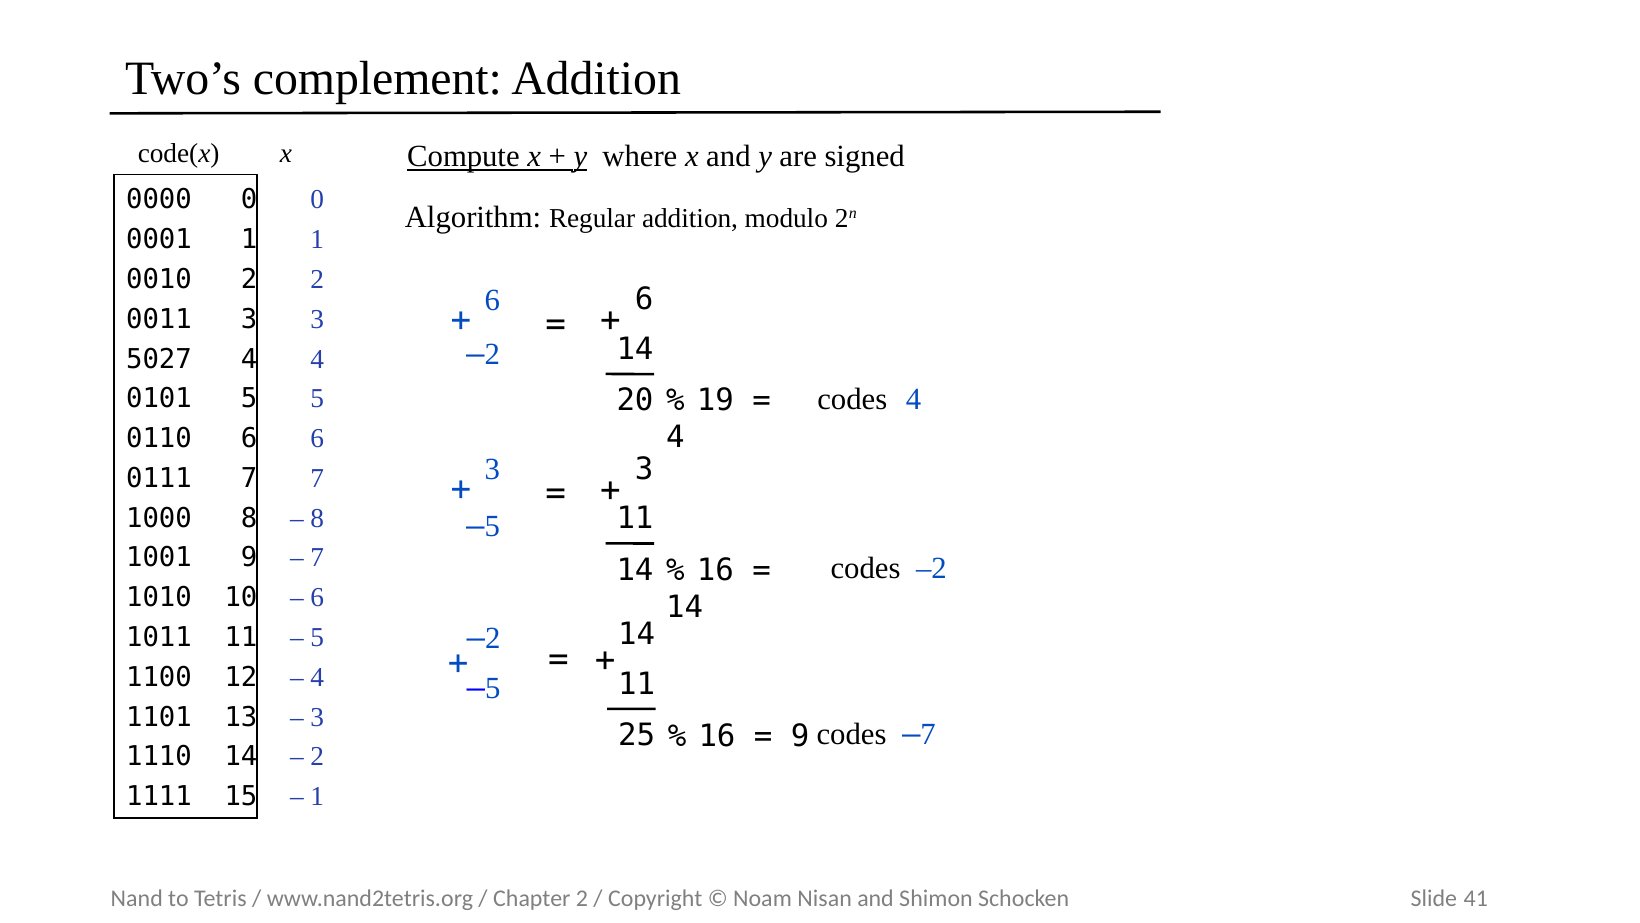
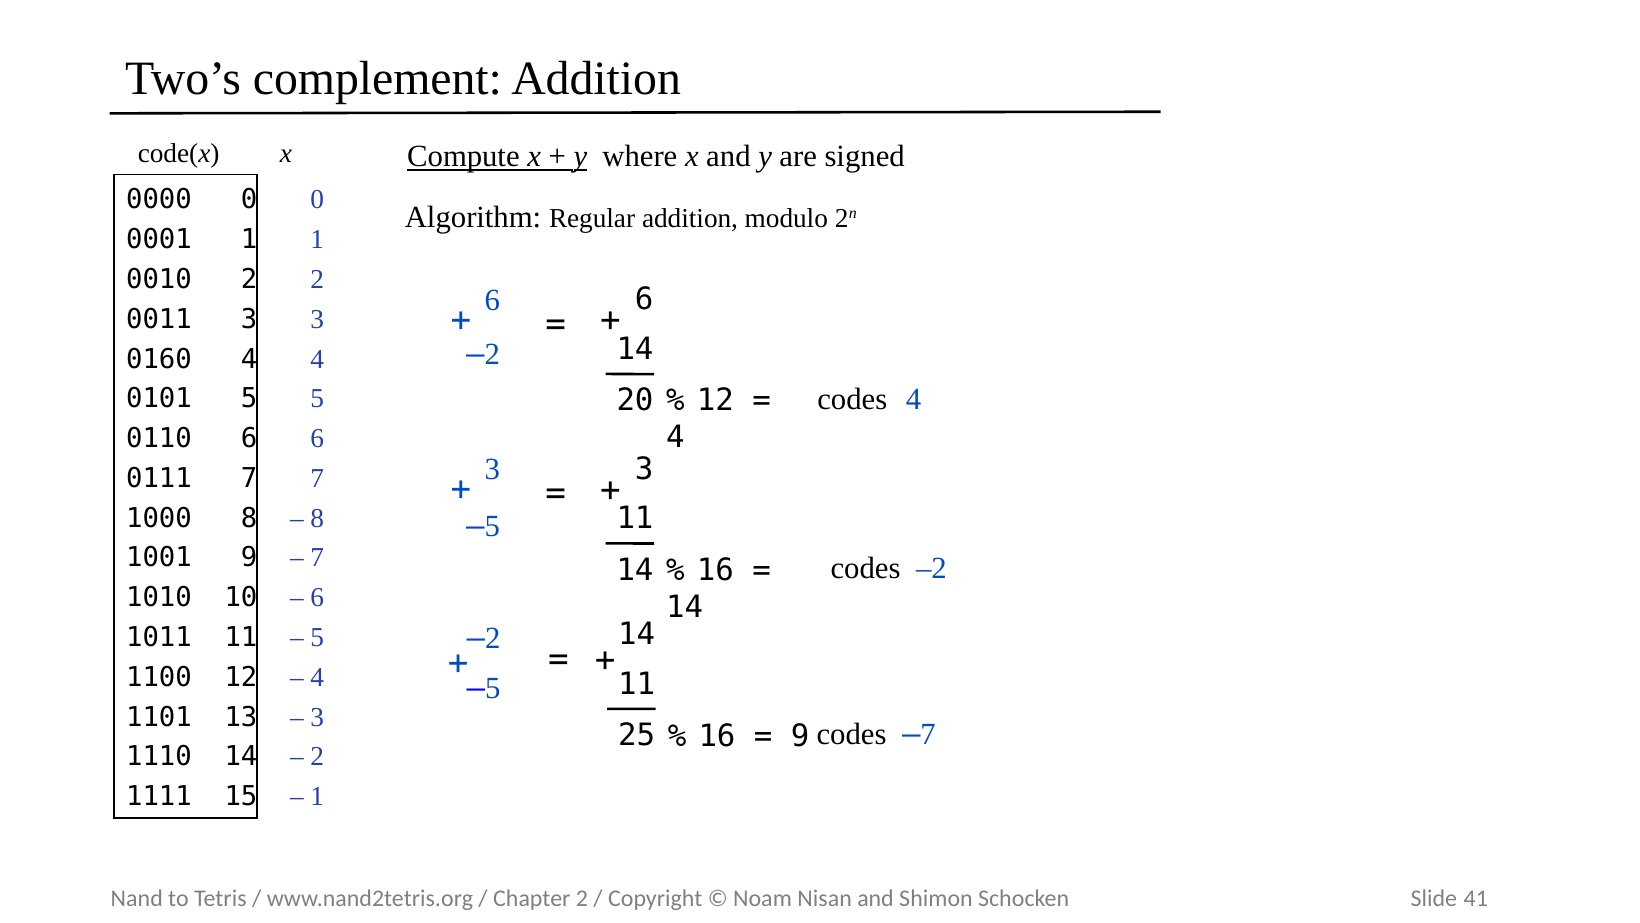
5027: 5027 -> 0160
19 at (715, 400): 19 -> 12
